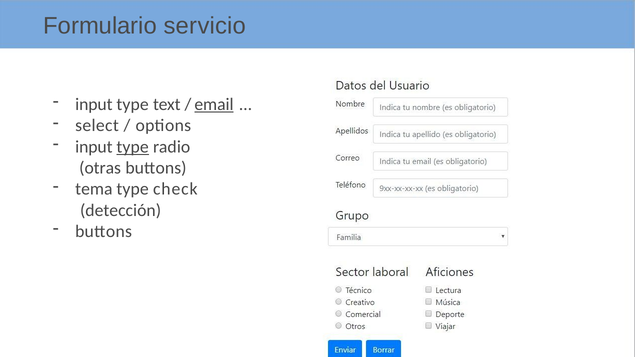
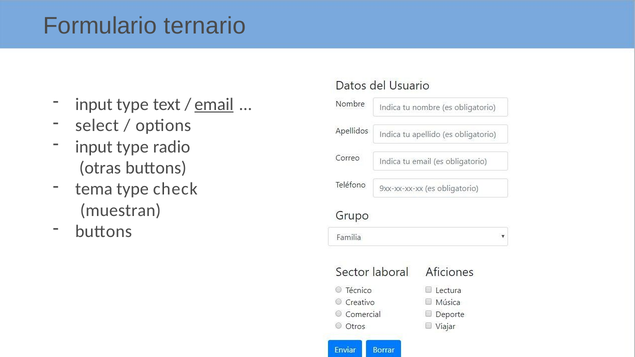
servicio: servicio -> ternario
type at (133, 147) underline: present -> none
detección: detección -> muestran
